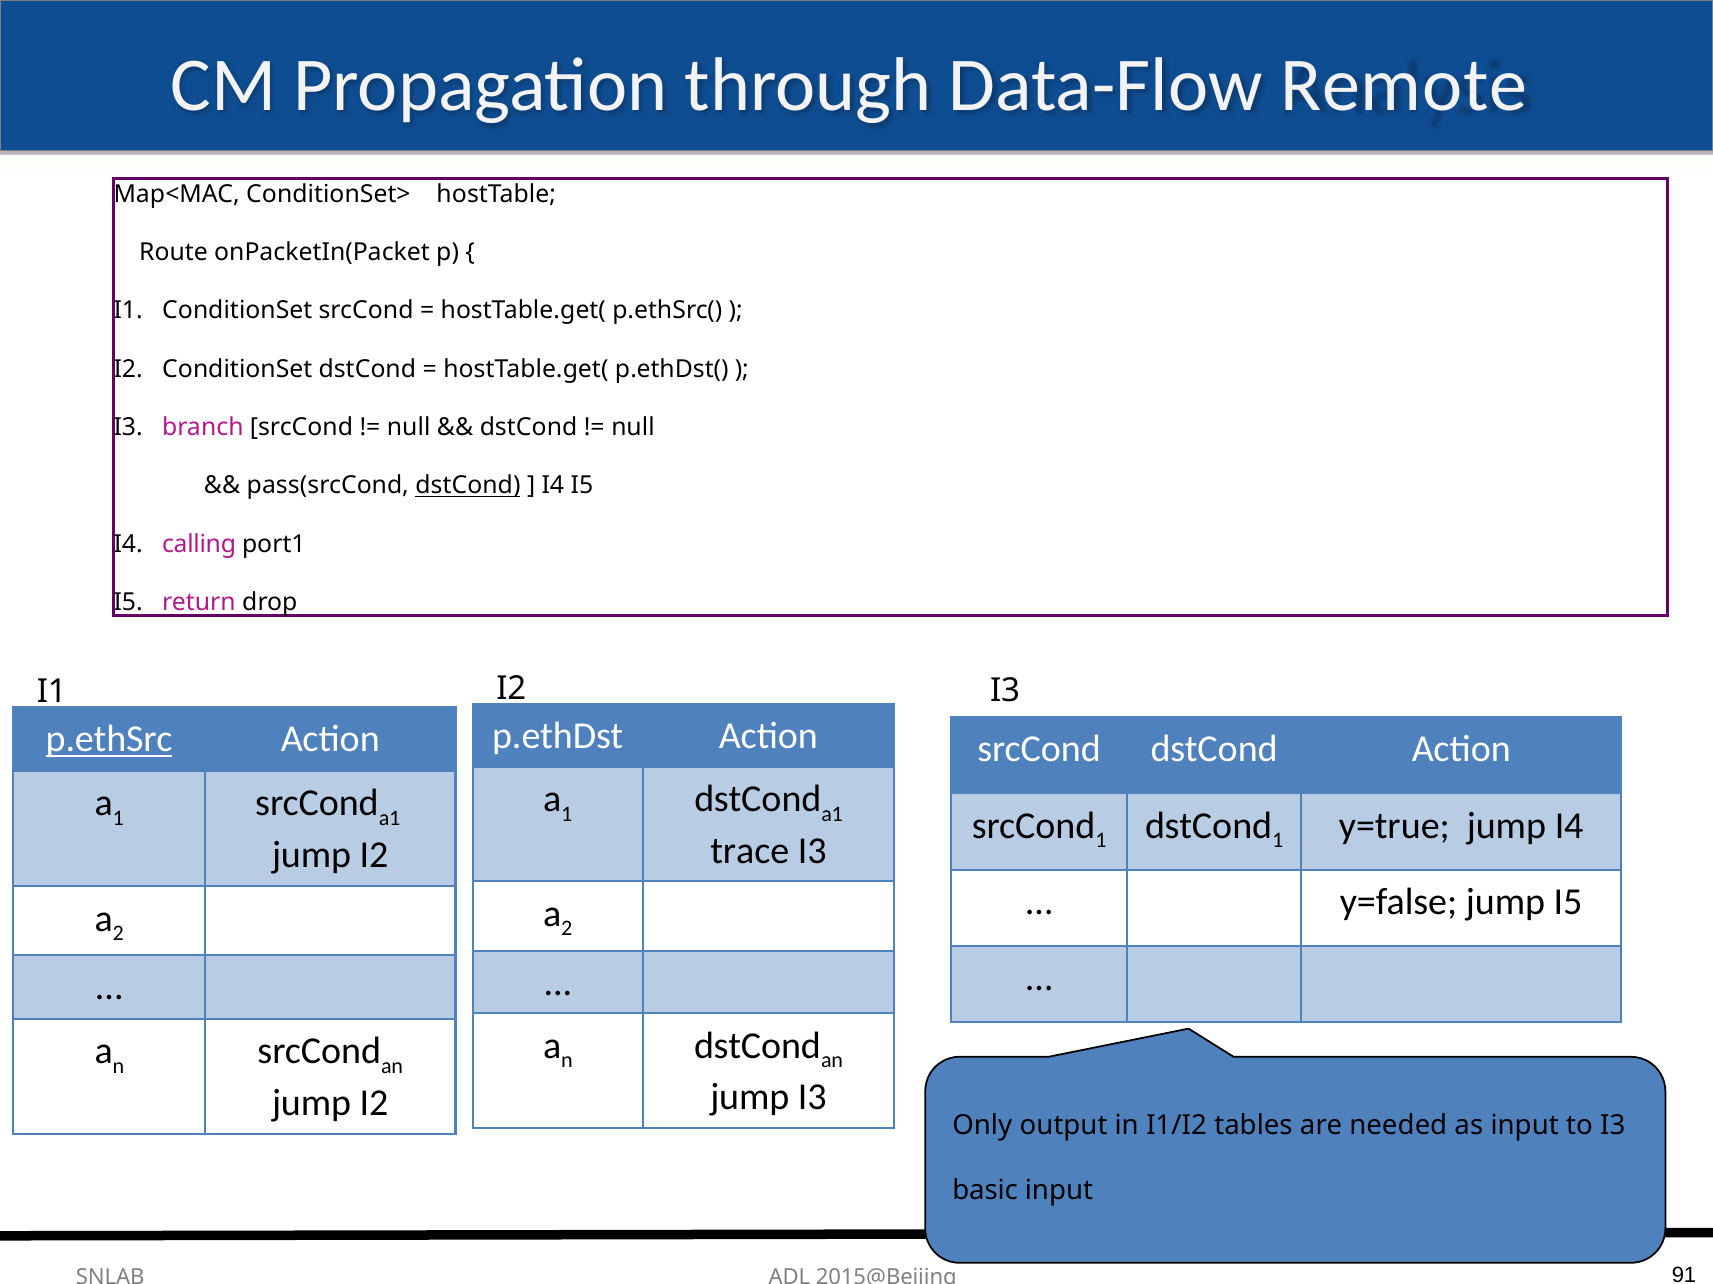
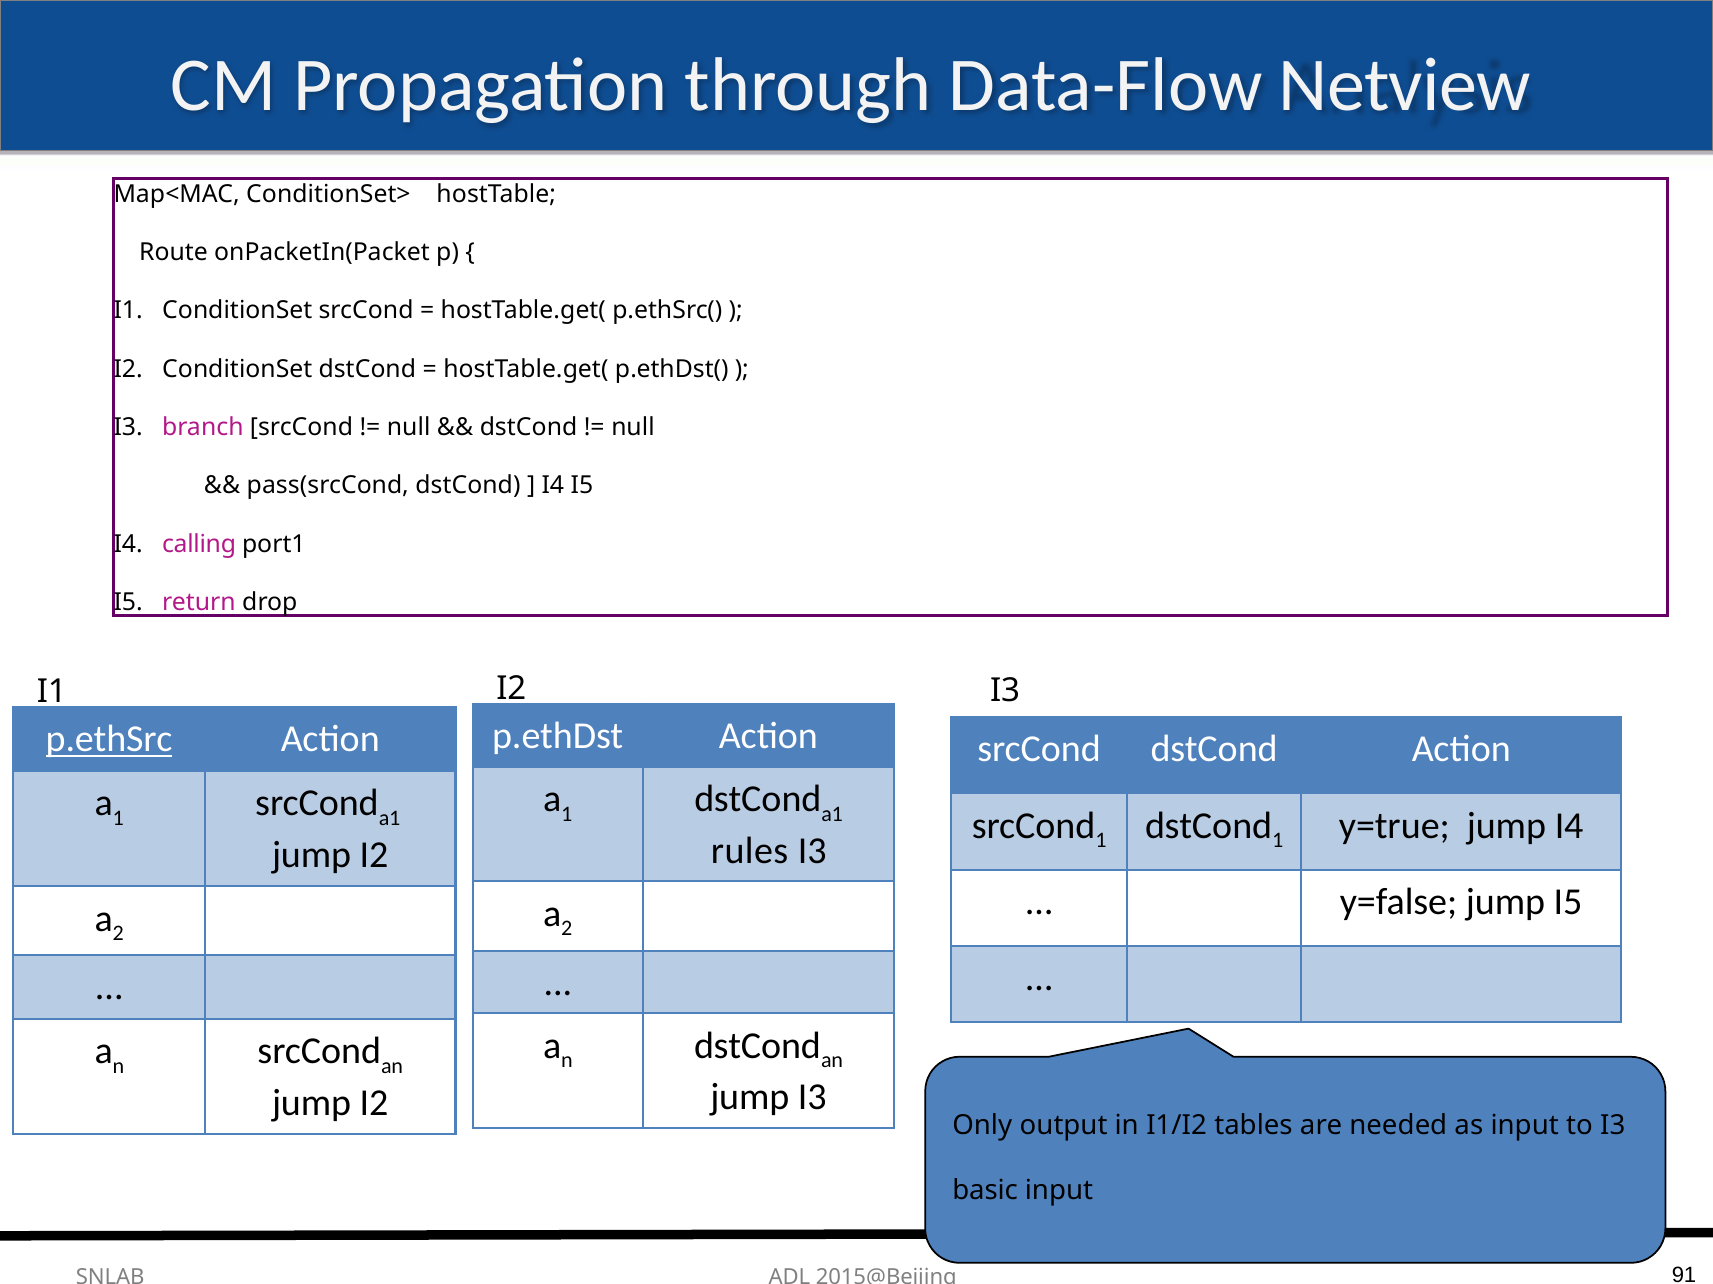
Remote: Remote -> Netview
dstCond at (468, 486) underline: present -> none
trace: trace -> rules
